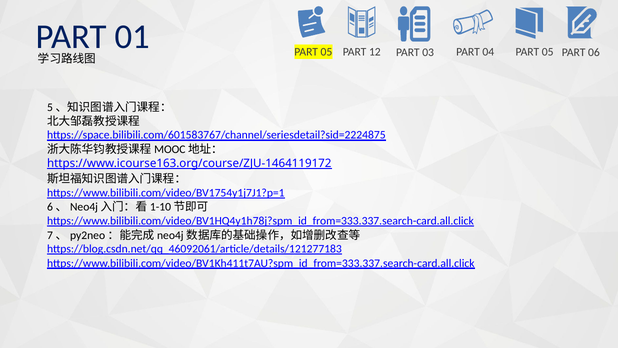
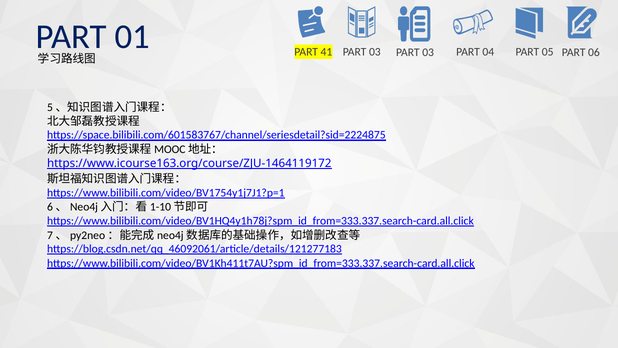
05 at (326, 52): 05 -> 41
12 at (375, 52): 12 -> 03
